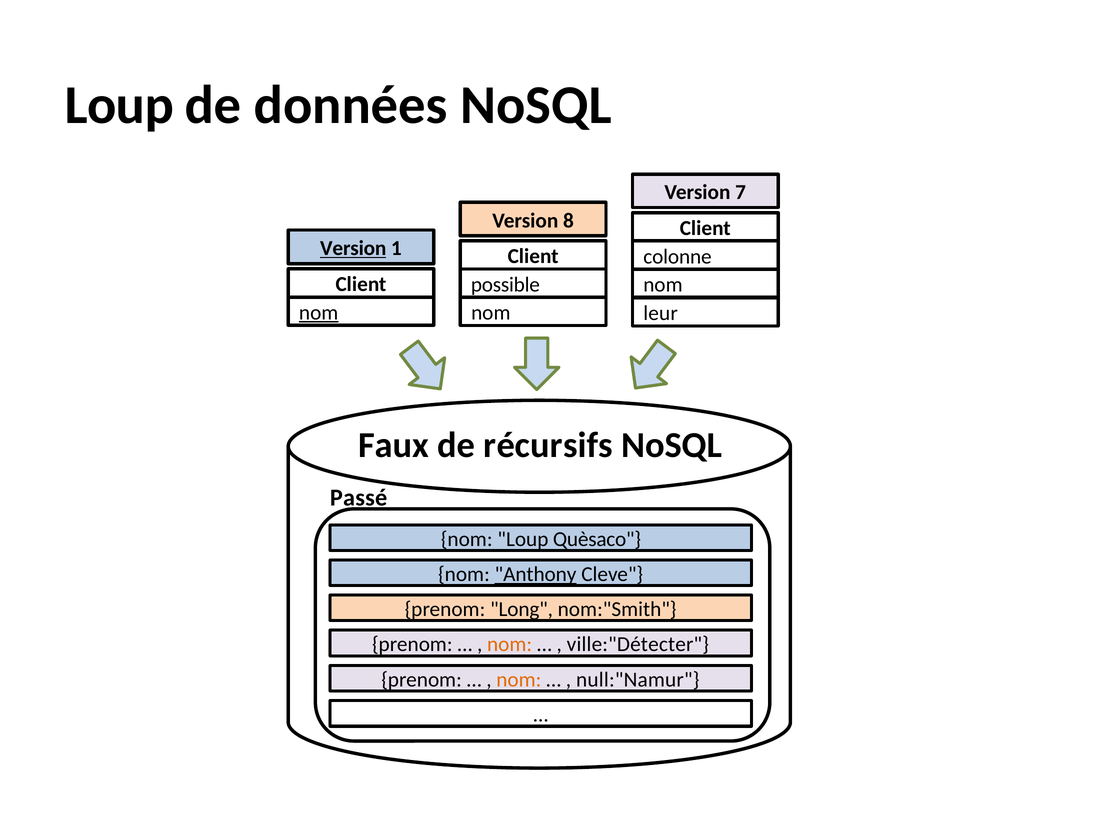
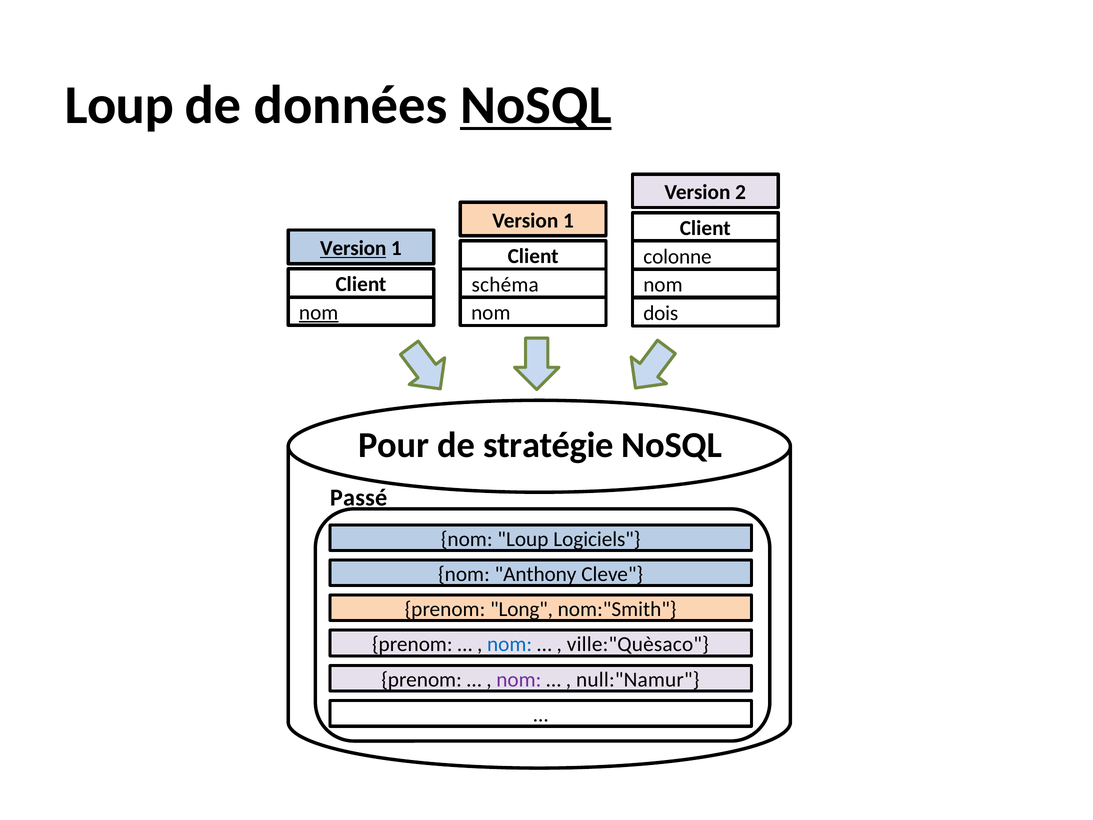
NoSQL at (536, 105) underline: none -> present
7: 7 -> 2
8 at (568, 220): 8 -> 1
possible: possible -> schéma
leur: leur -> dois
Faux: Faux -> Pour
récursifs: récursifs -> stratégie
Quèsaco: Quèsaco -> Logiciels
Anthony underline: present -> none
nom at (510, 644) colour: orange -> blue
ville:"Détecter: ville:"Détecter -> ville:"Quèsaco
nom at (519, 679) colour: orange -> purple
